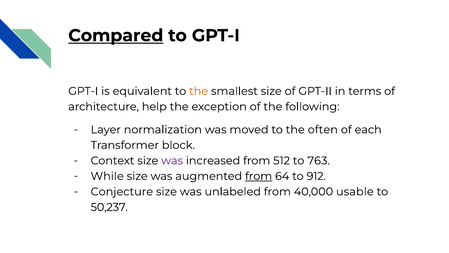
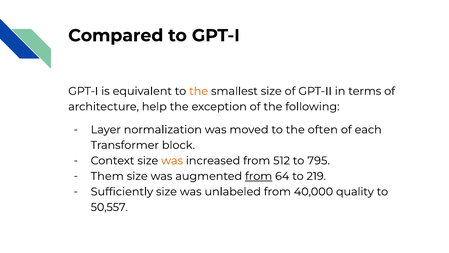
Compared underline: present -> none
was at (172, 160) colour: purple -> orange
763: 763 -> 795
While: While -> Them
912: 912 -> 219
Conjecture: Conjecture -> Sufficiently
usable: usable -> quality
50,237: 50,237 -> 50,557
